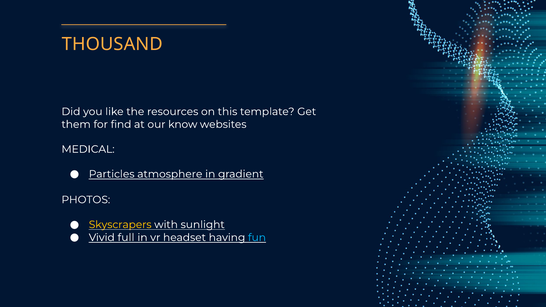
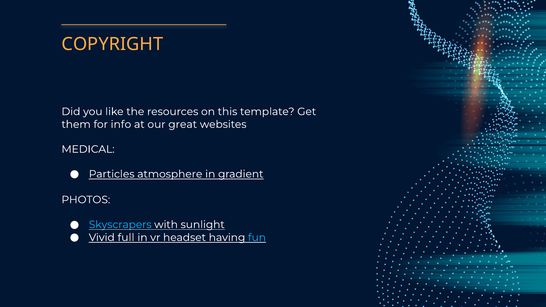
THOUSAND: THOUSAND -> COPYRIGHT
find: find -> info
know: know -> great
Skyscrapers colour: yellow -> light blue
